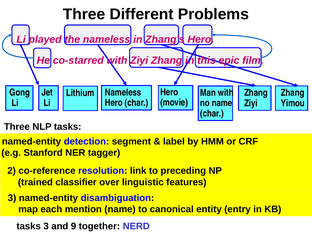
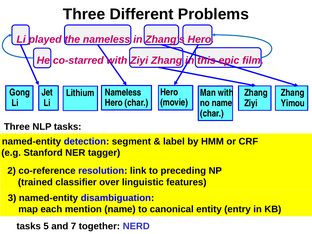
tasks 3: 3 -> 5
9: 9 -> 7
